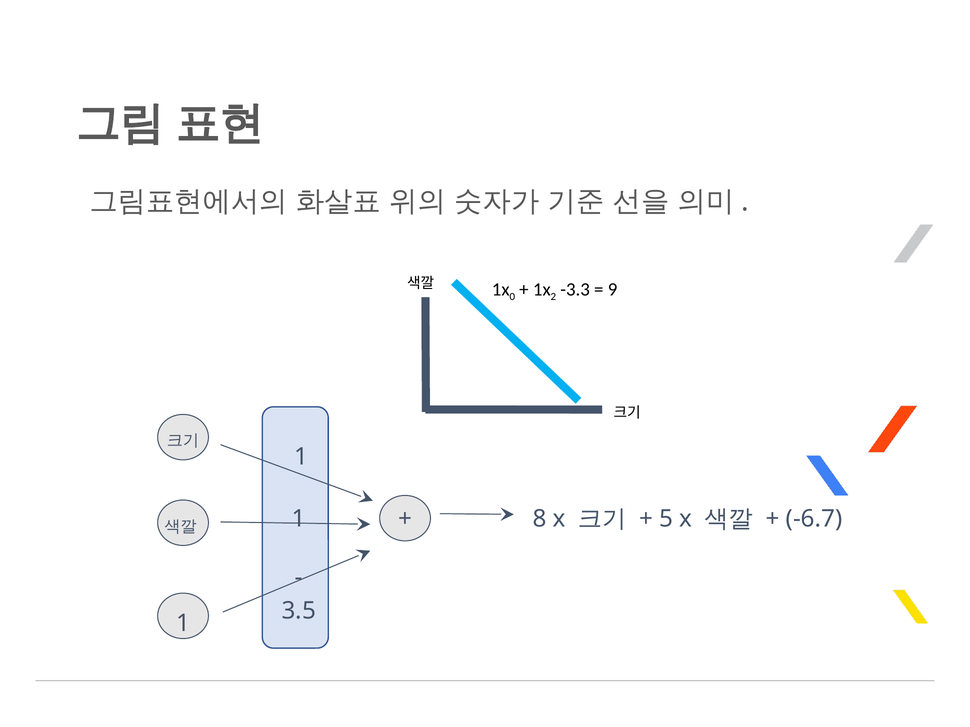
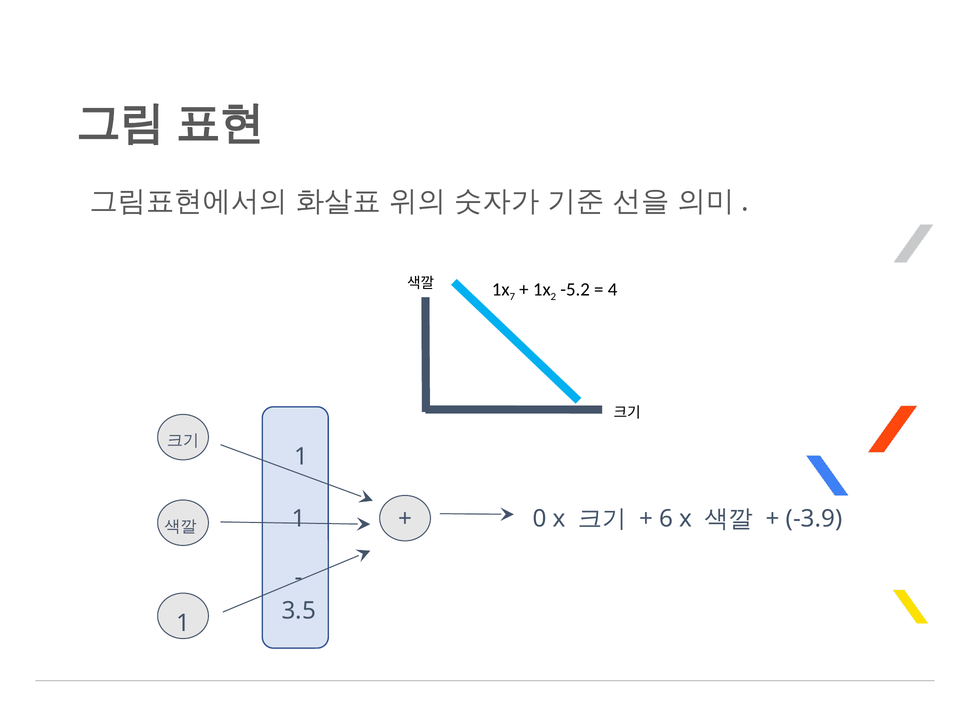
0: 0 -> 7
-3.3: -3.3 -> -5.2
9: 9 -> 4
8: 8 -> 0
5: 5 -> 6
-6.7: -6.7 -> -3.9
